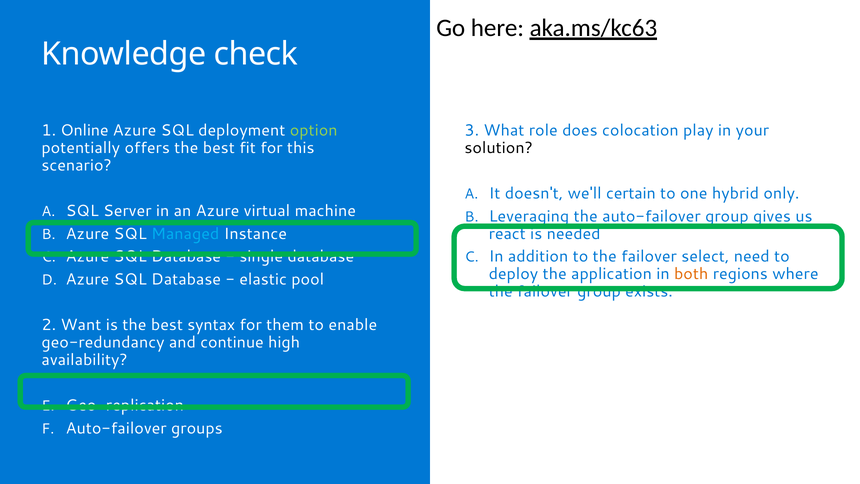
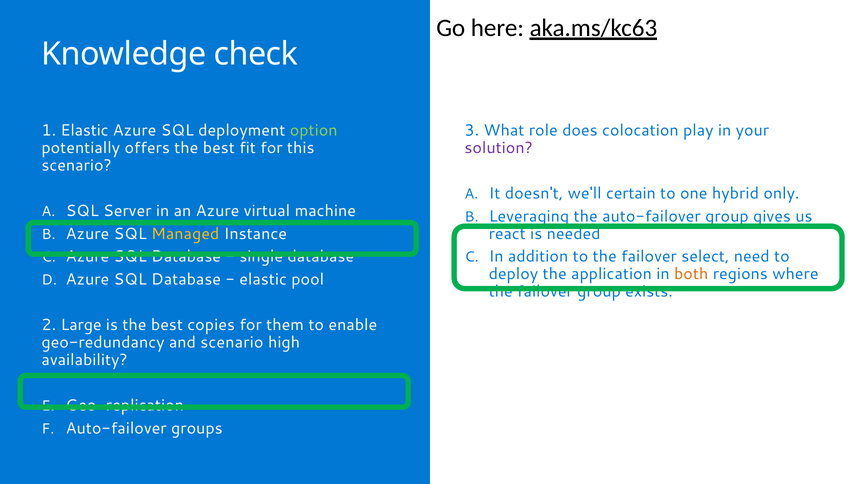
1 Online: Online -> Elastic
solution colour: black -> purple
Managed colour: light blue -> yellow
Want: Want -> Large
syntax: syntax -> copies
and continue: continue -> scenario
